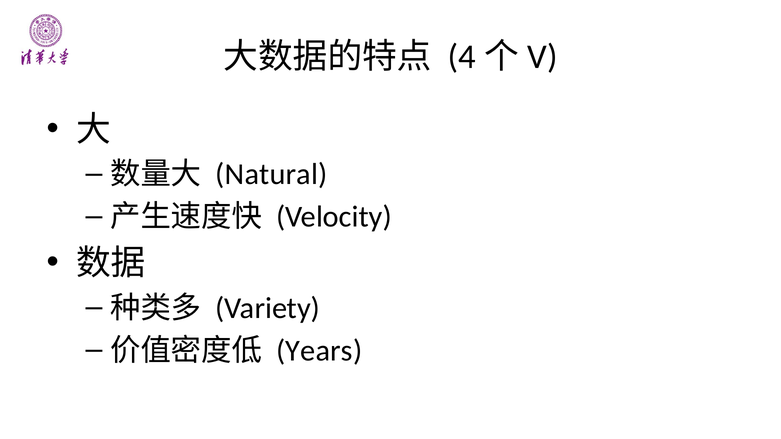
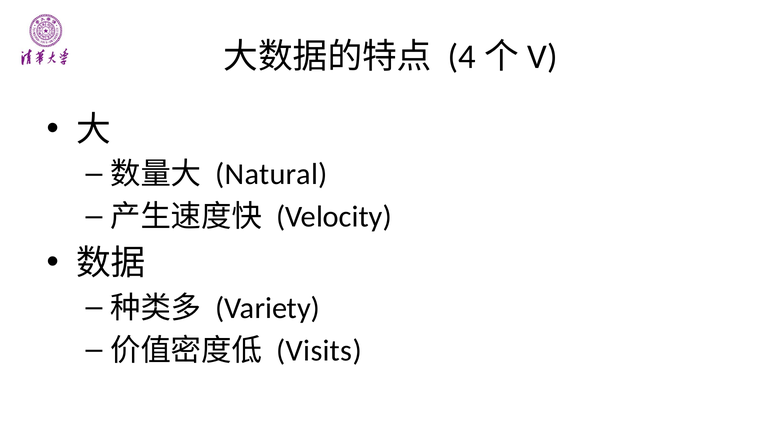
Years: Years -> Visits
